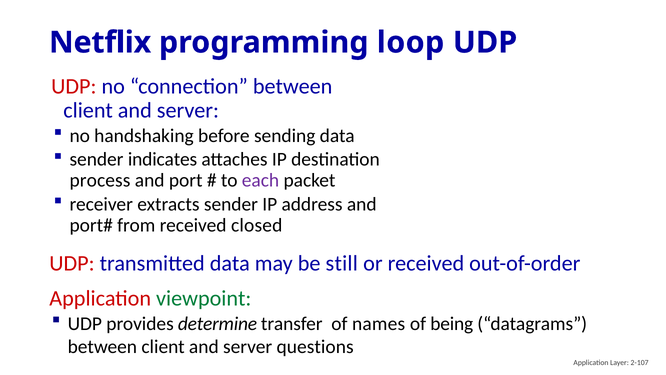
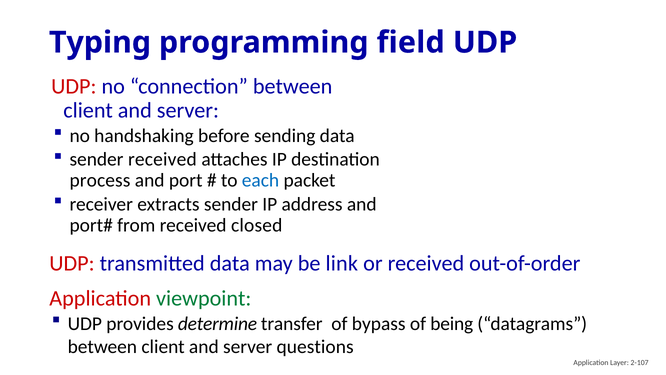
Netflix: Netflix -> Typing
loop: loop -> field
sender indicates: indicates -> received
each colour: purple -> blue
still: still -> link
names: names -> bypass
